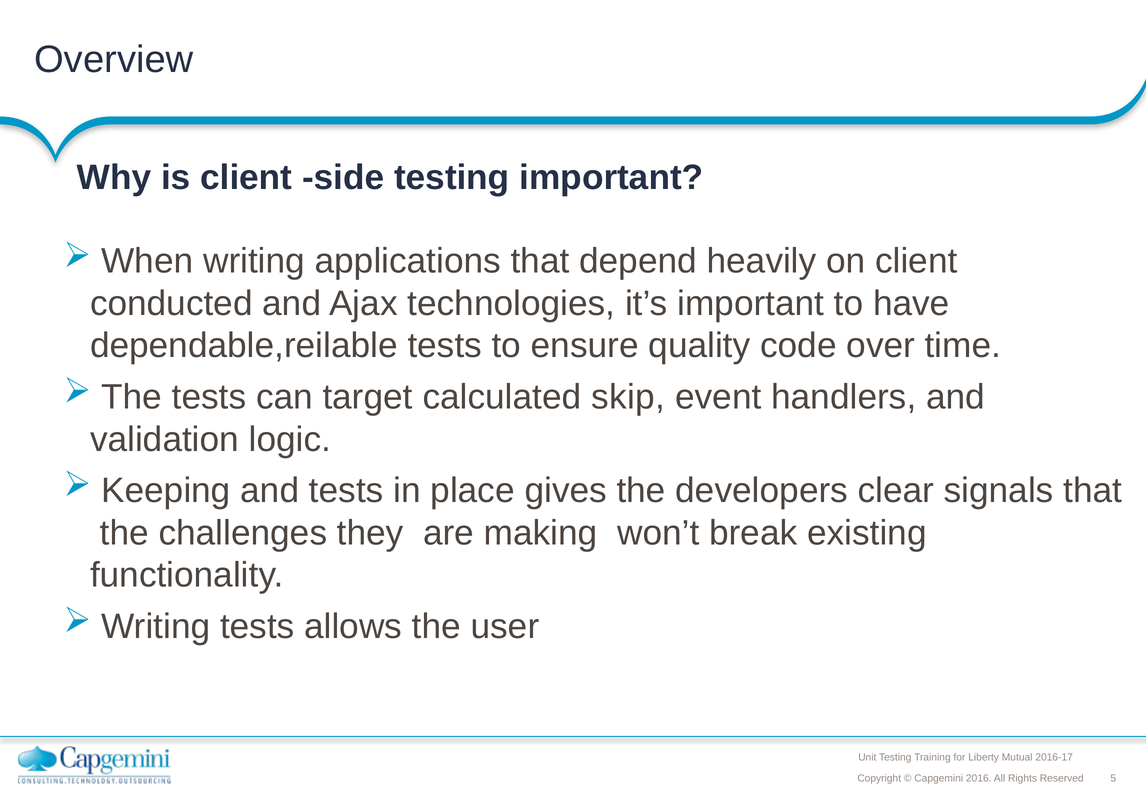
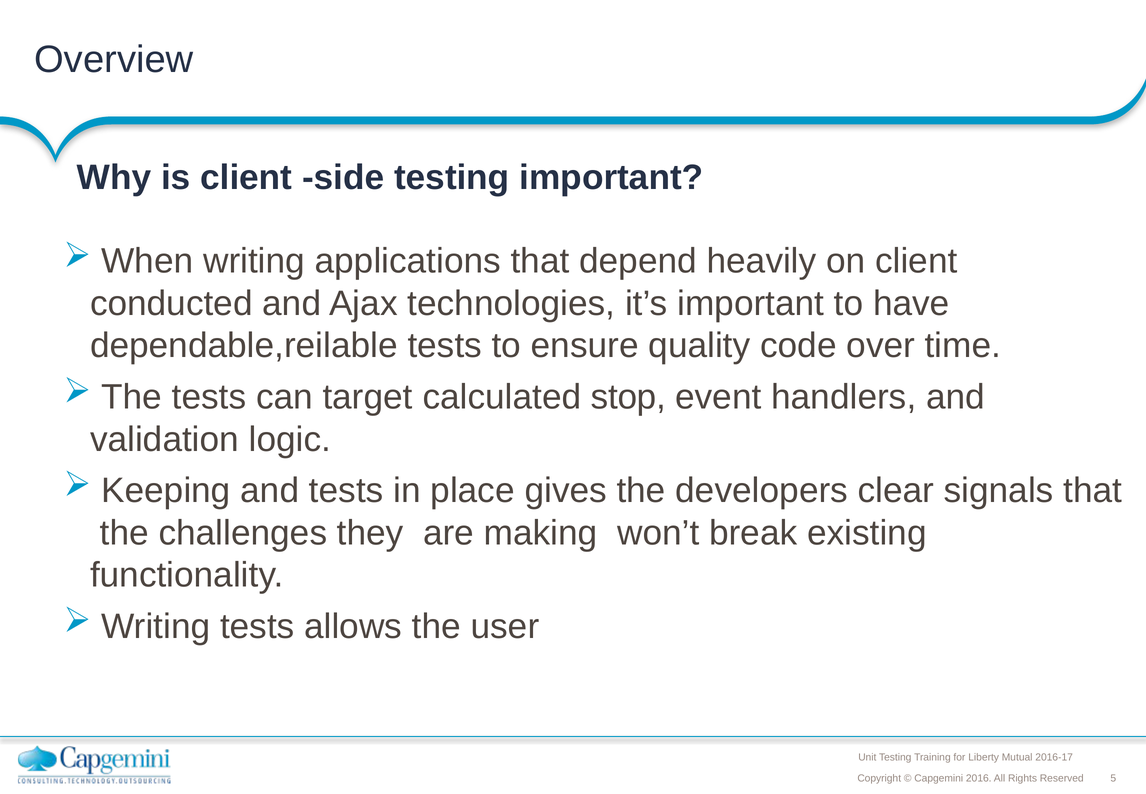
skip: skip -> stop
